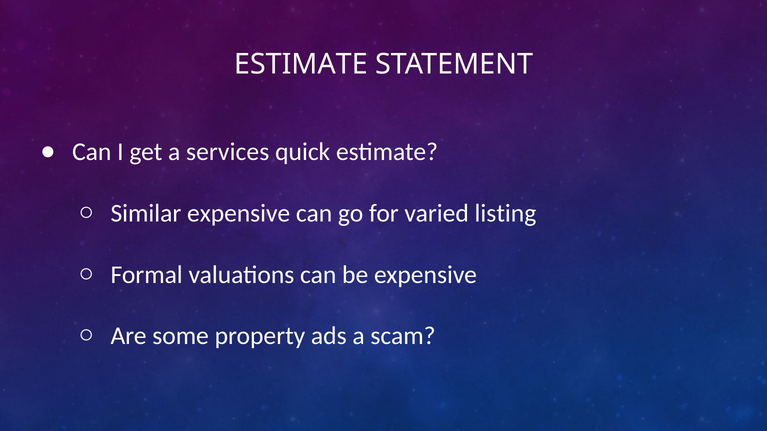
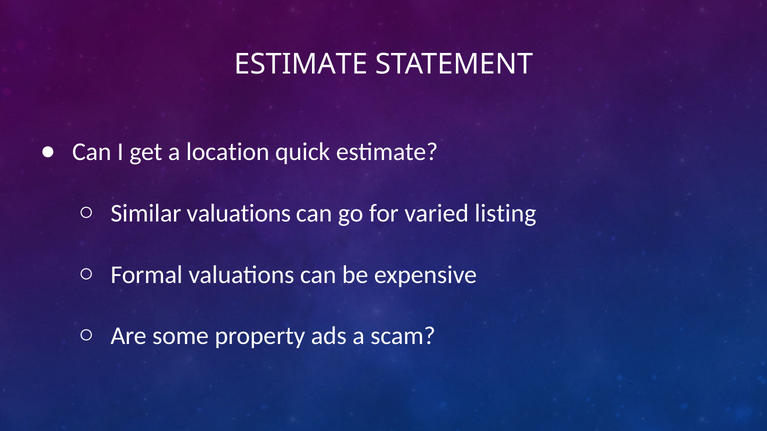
services: services -> location
Similar expensive: expensive -> valuations
